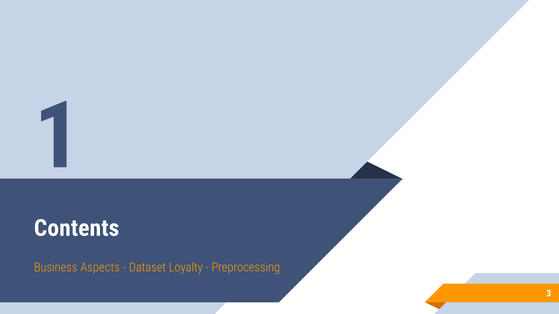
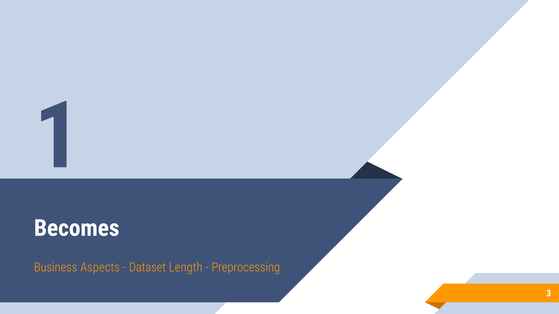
Contents: Contents -> Becomes
Loyalty: Loyalty -> Length
